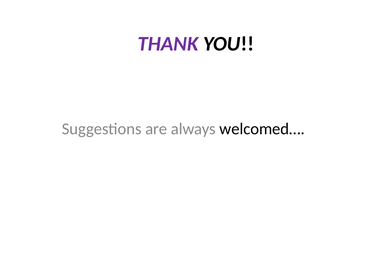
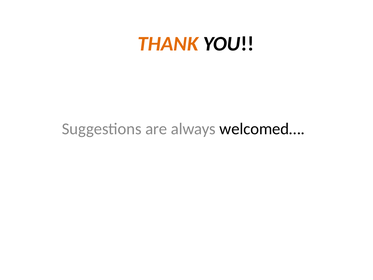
THANK colour: purple -> orange
